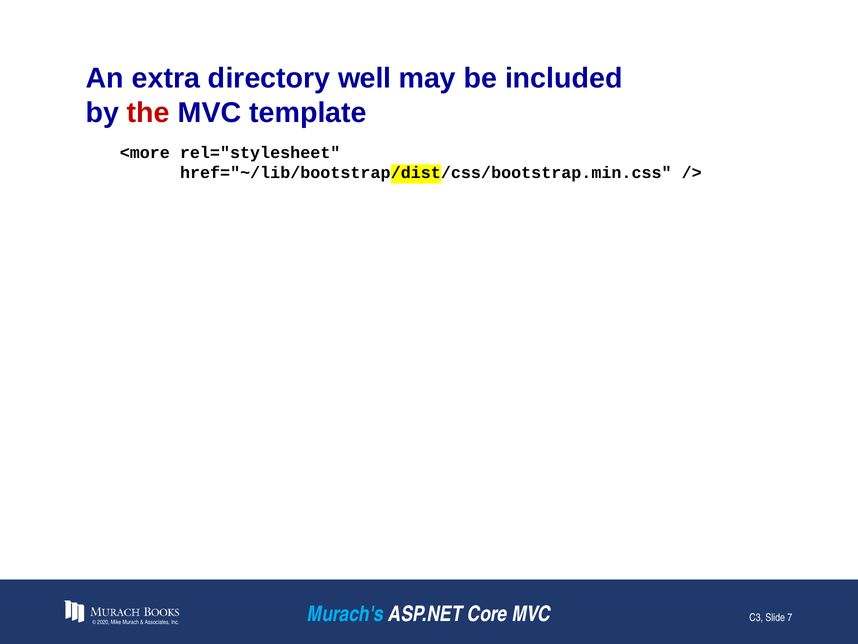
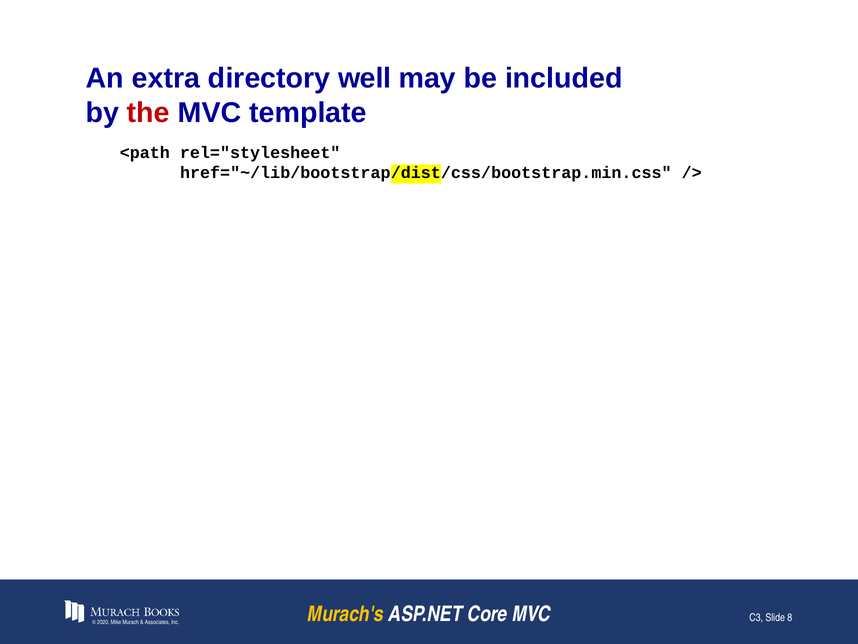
<more: <more -> <path
Murach's colour: light blue -> yellow
7: 7 -> 8
